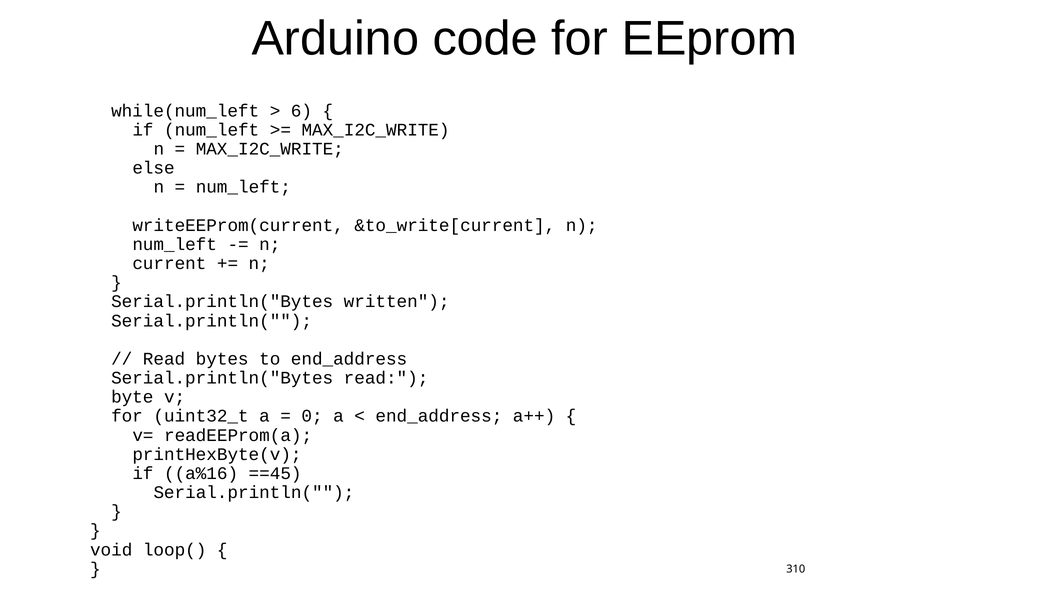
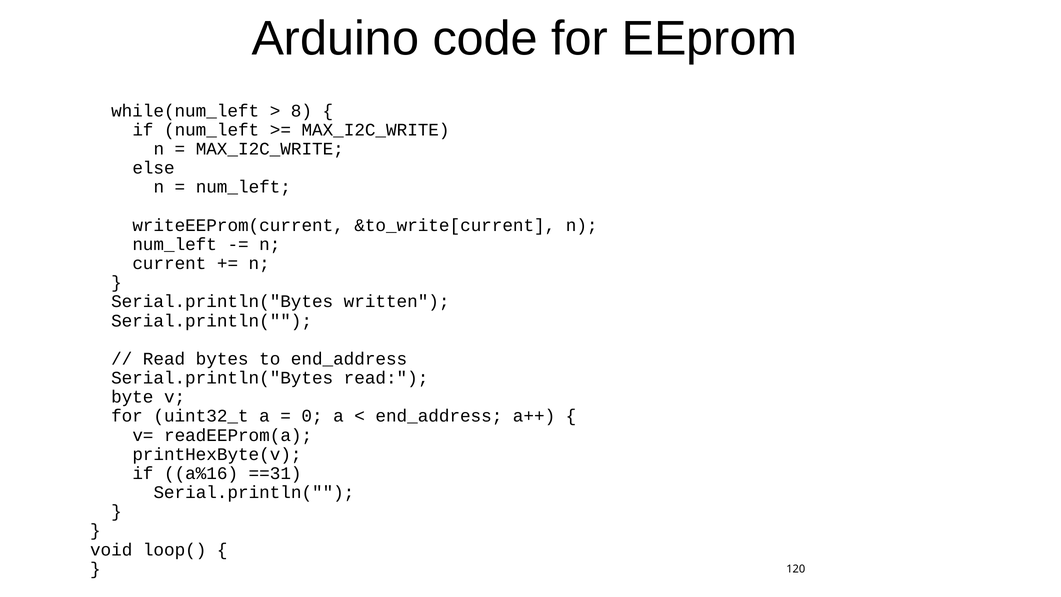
6: 6 -> 8
==45: ==45 -> ==31
310: 310 -> 120
